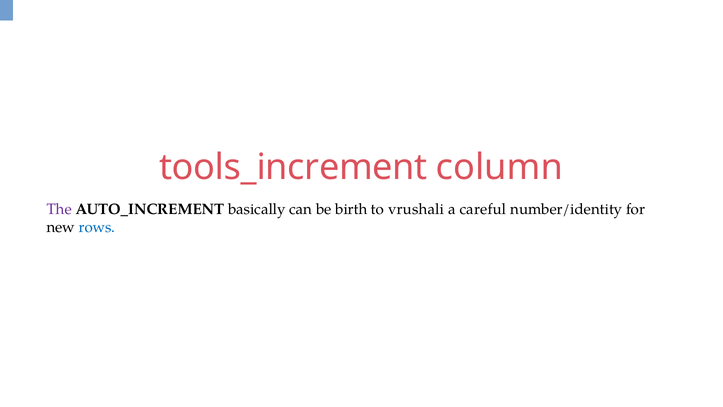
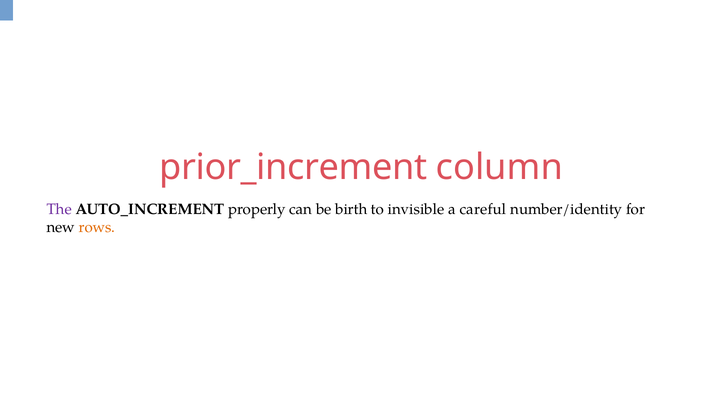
tools_increment: tools_increment -> prior_increment
basically: basically -> properly
vrushali: vrushali -> invisible
rows colour: blue -> orange
